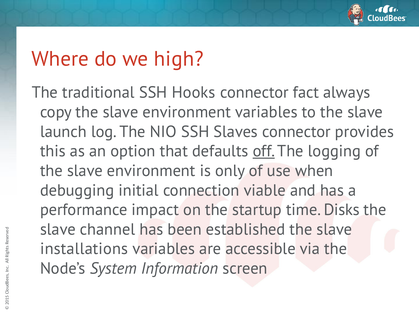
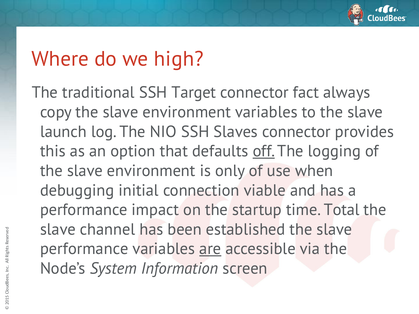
Hooks: Hooks -> Target
Disks: Disks -> Total
installations at (84, 249): installations -> performance
are underline: none -> present
